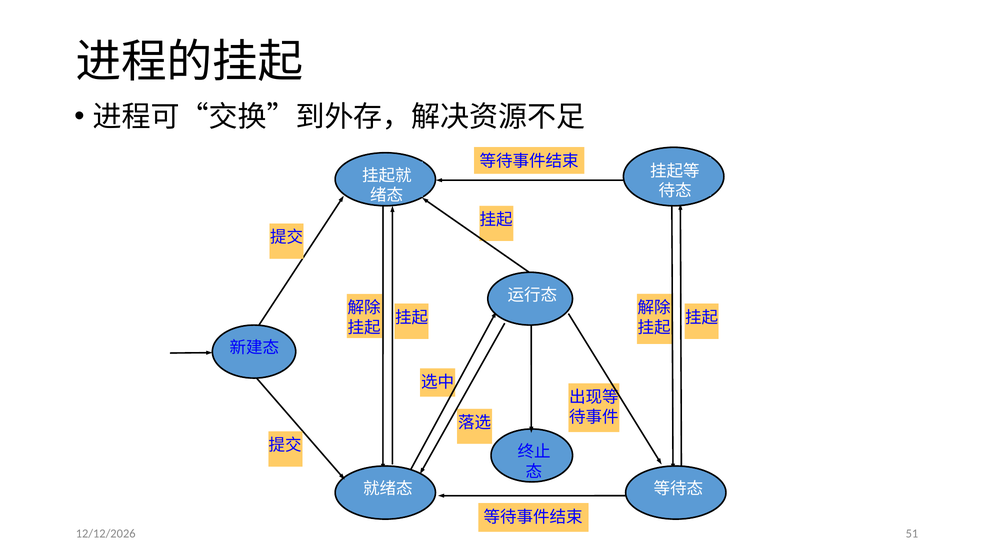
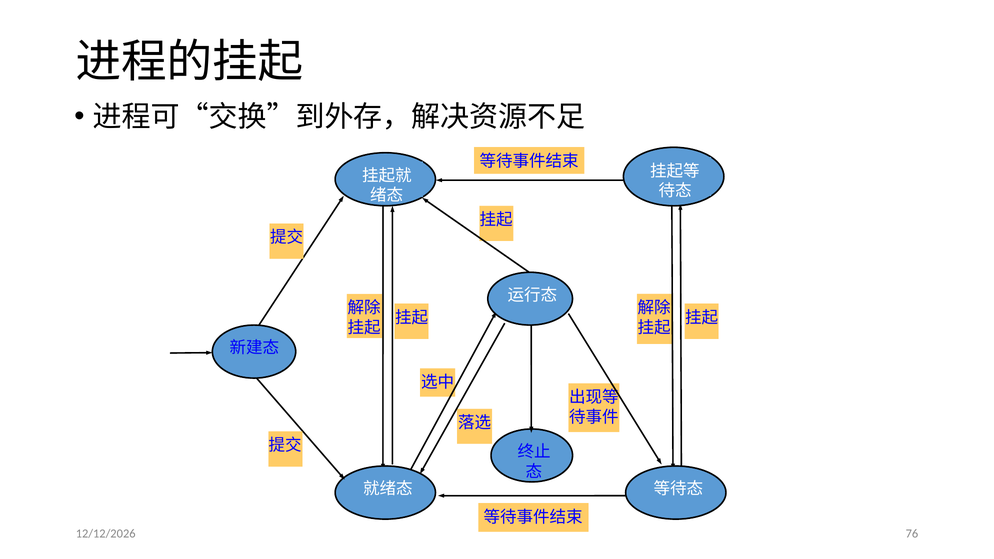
51: 51 -> 76
